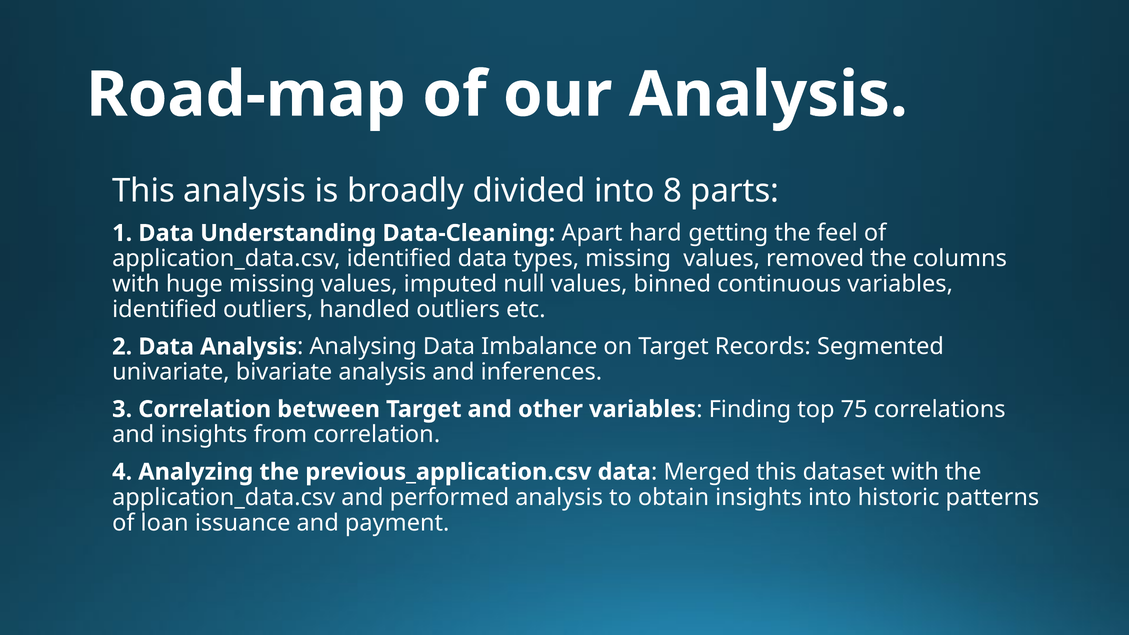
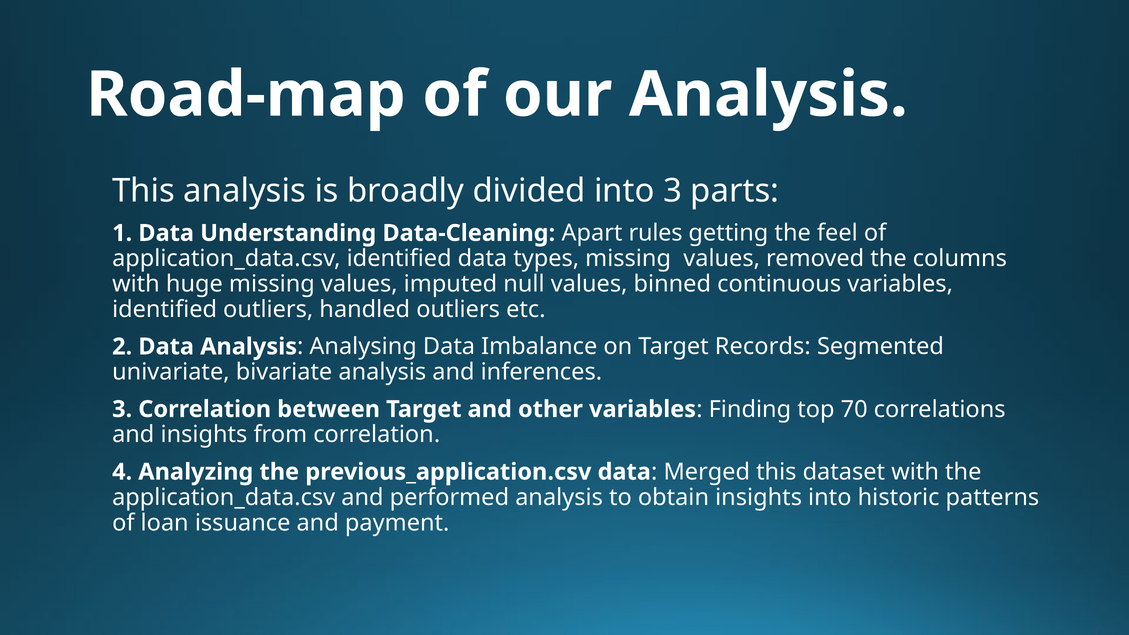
into 8: 8 -> 3
hard: hard -> rules
75: 75 -> 70
